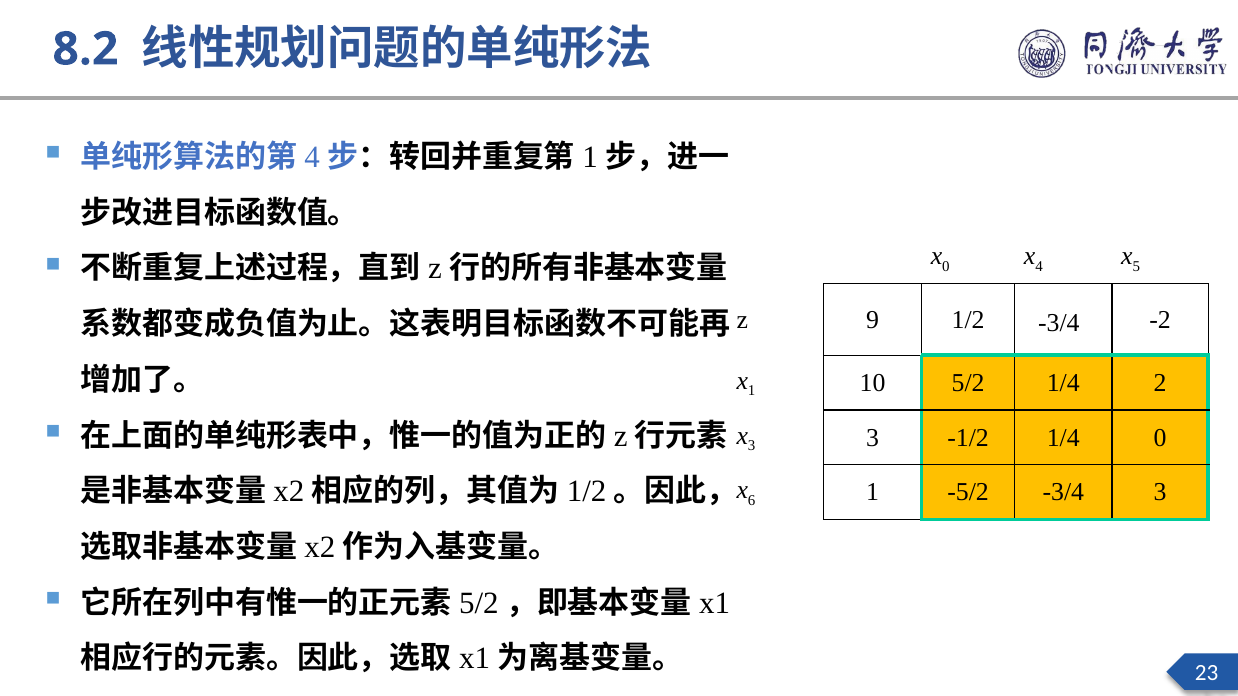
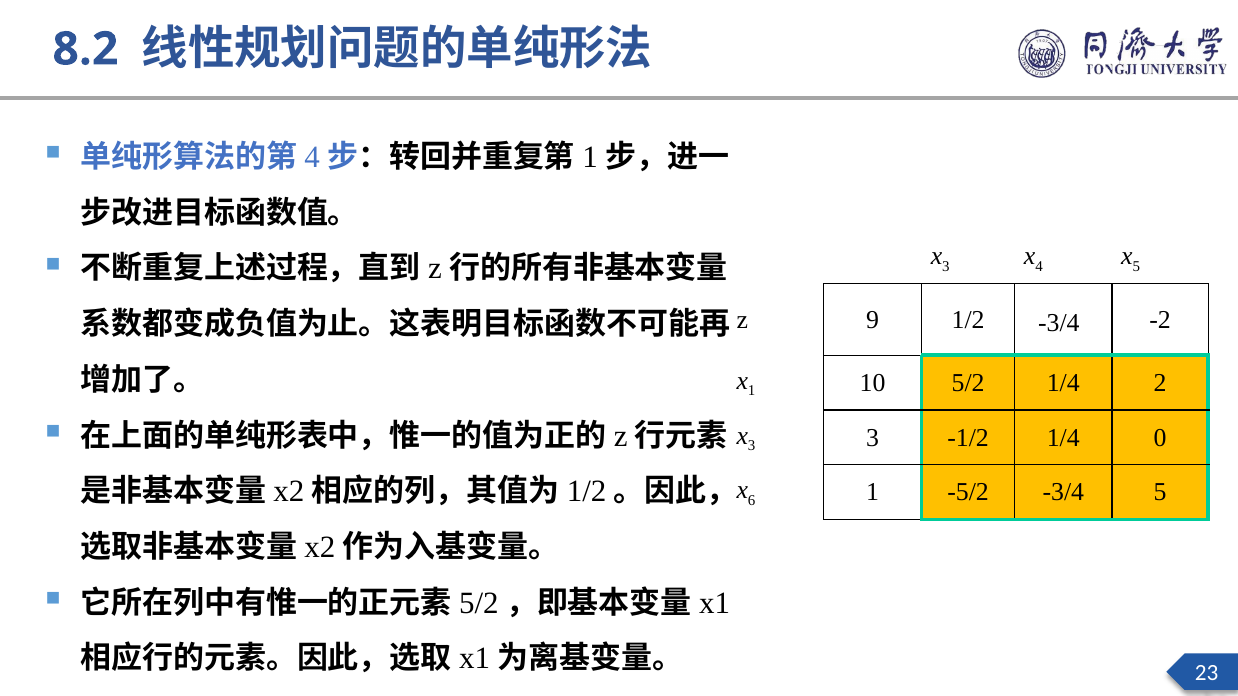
0 at (946, 267): 0 -> 3
-3/4 3: 3 -> 5
